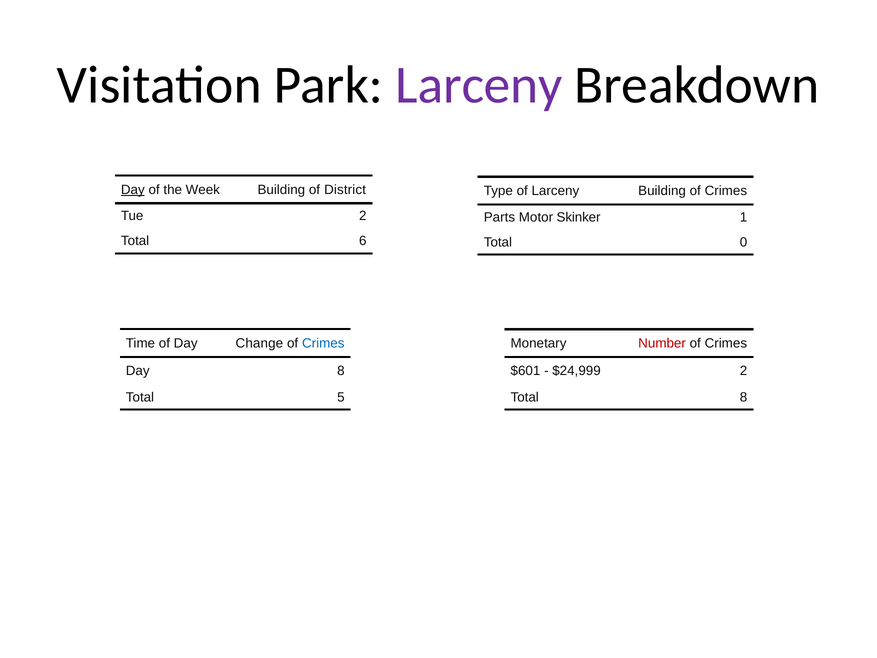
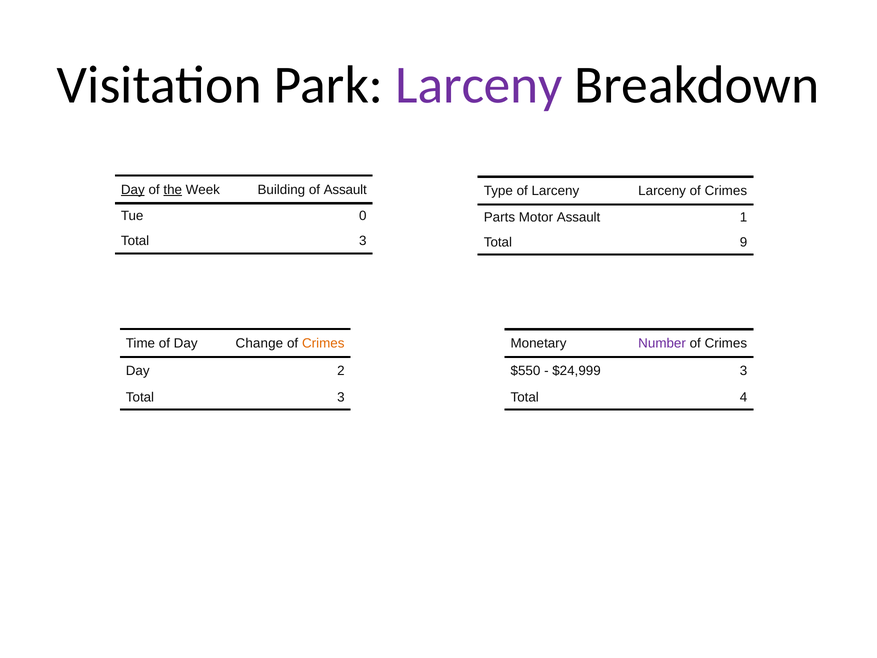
the underline: none -> present
of District: District -> Assault
Larceny Building: Building -> Larceny
Tue 2: 2 -> 0
Motor Skinker: Skinker -> Assault
6 at (363, 241): 6 -> 3
0: 0 -> 9
Crimes at (323, 343) colour: blue -> orange
Number colour: red -> purple
Day 8: 8 -> 2
$601: $601 -> $550
$24,999 2: 2 -> 3
5 at (341, 397): 5 -> 3
Total 8: 8 -> 4
